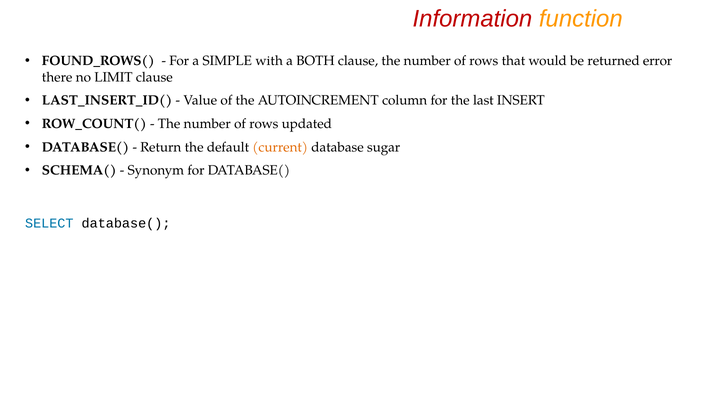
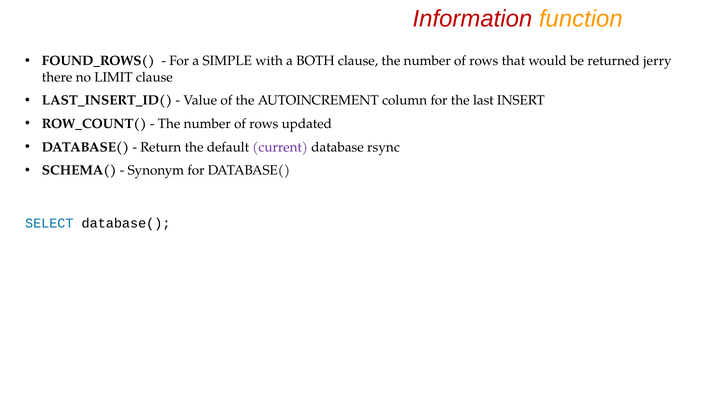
error: error -> jerry
current colour: orange -> purple
sugar: sugar -> rsync
